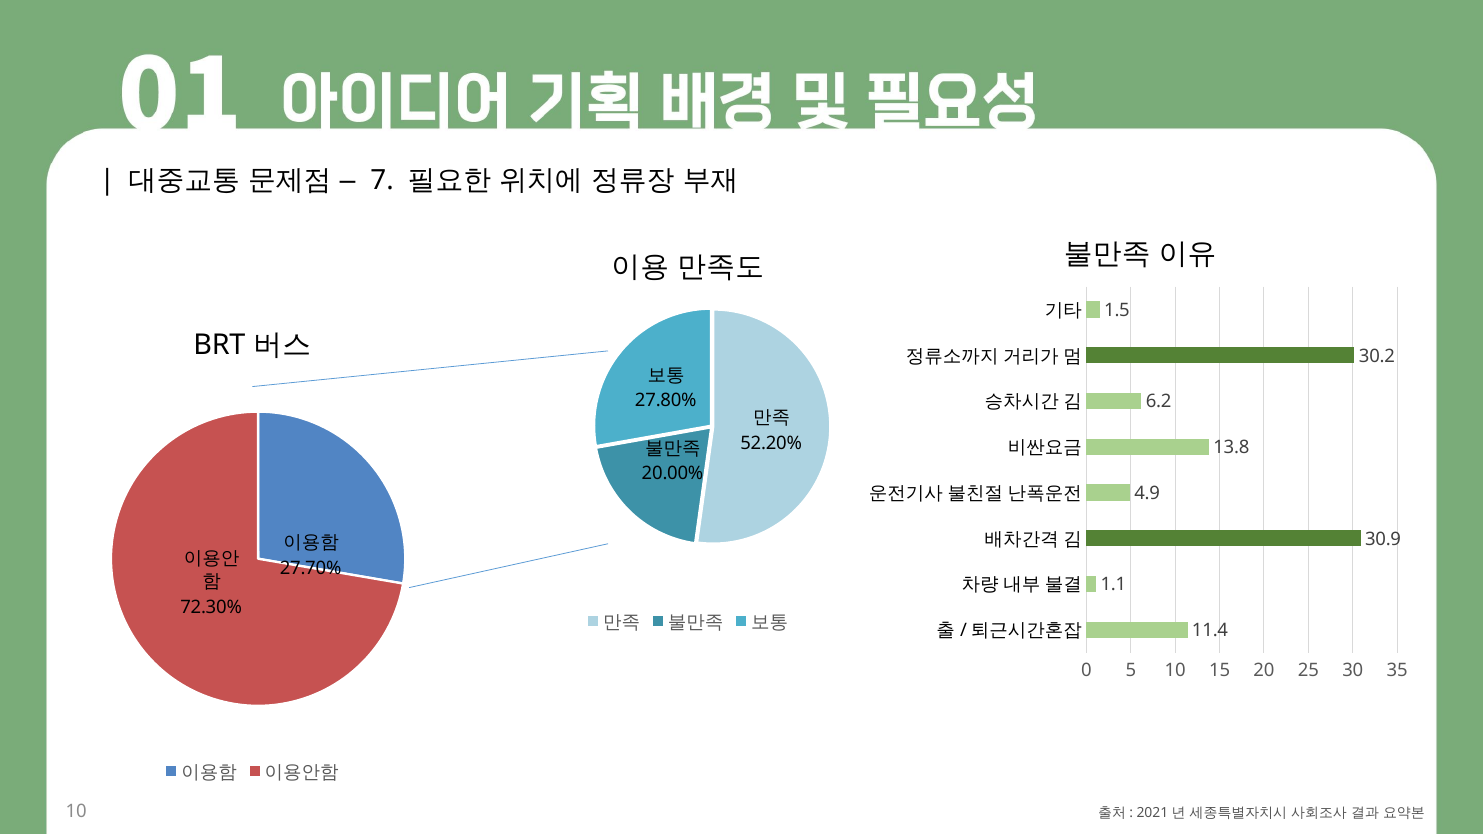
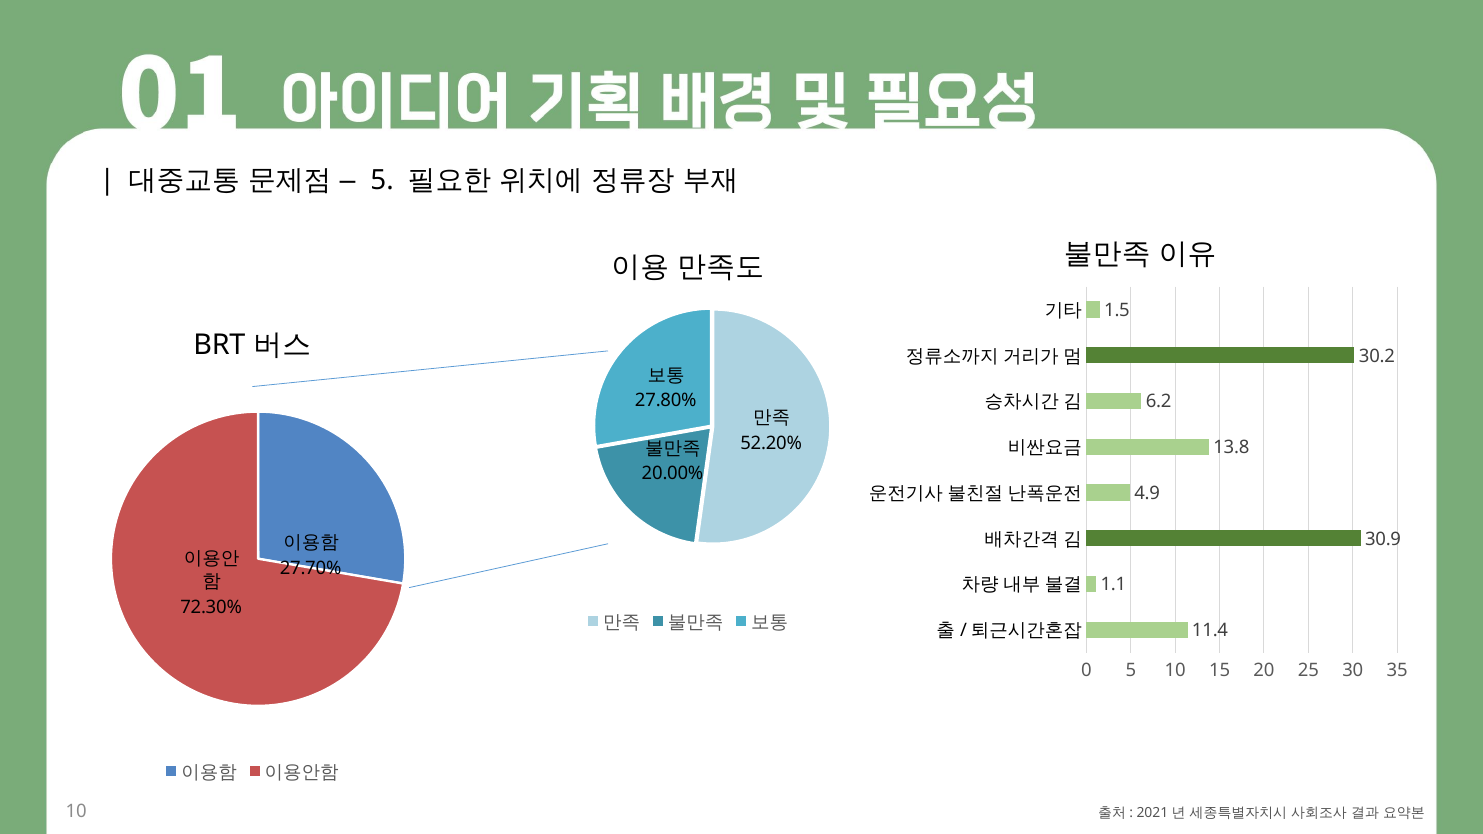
7 at (382, 180): 7 -> 5
